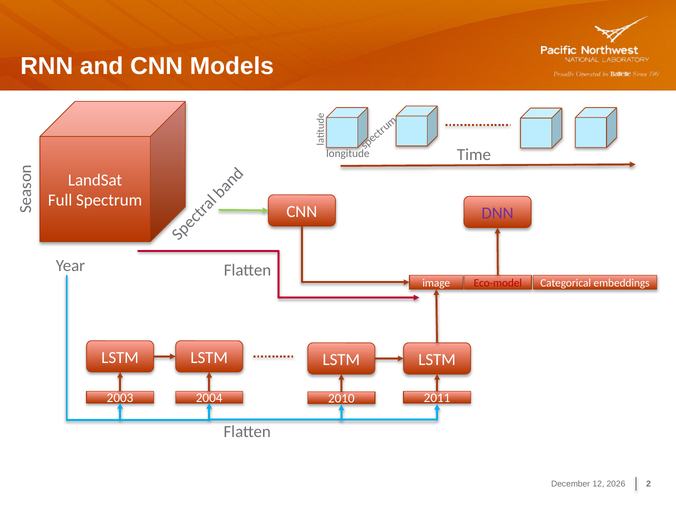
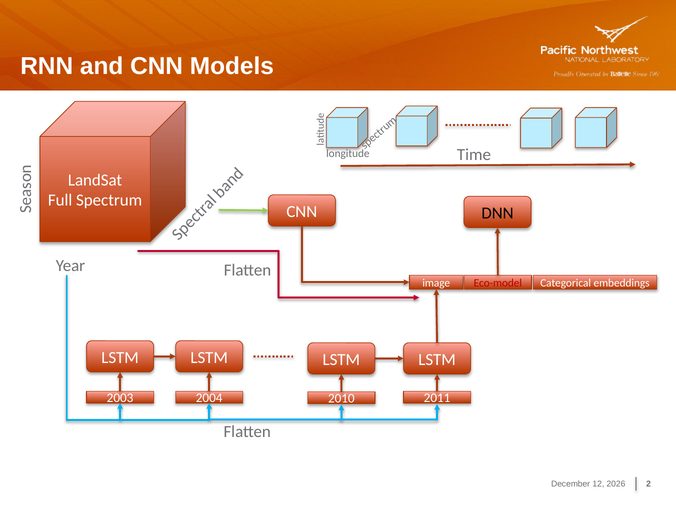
DNN colour: purple -> black
